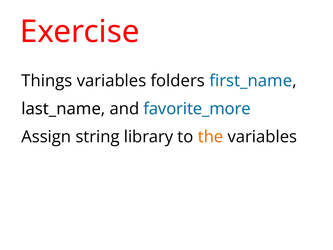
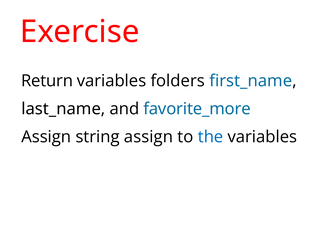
Things: Things -> Return
string library: library -> assign
the colour: orange -> blue
